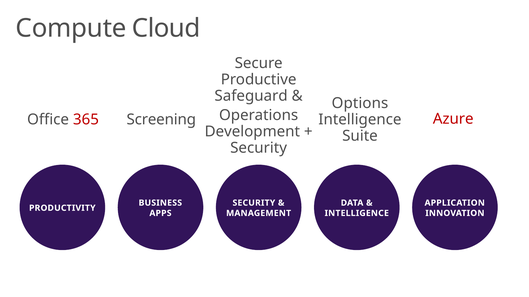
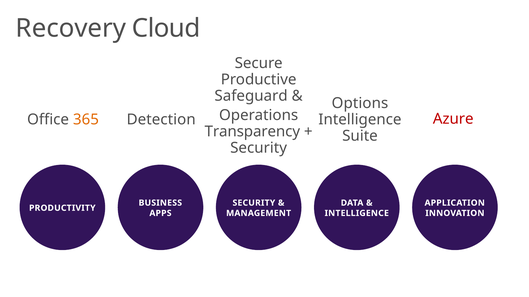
Compute: Compute -> Recovery
365 colour: red -> orange
Screening: Screening -> Detection
Development: Development -> Transparency
